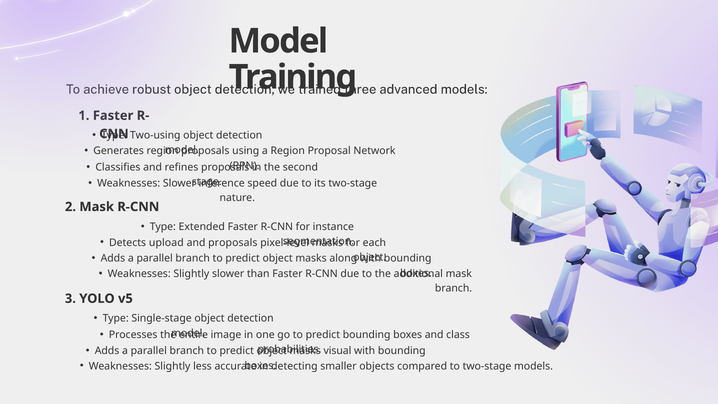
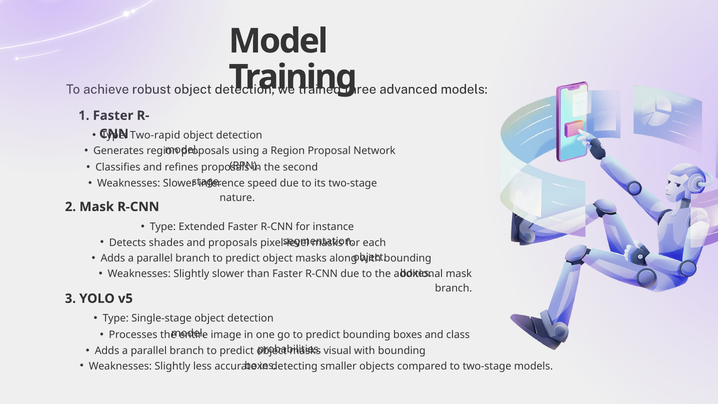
Two-using: Two-using -> Two-rapid
upload: upload -> shades
